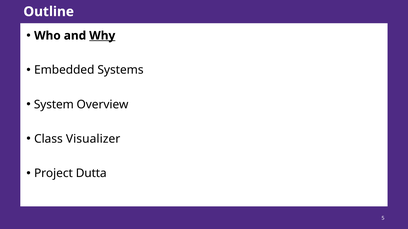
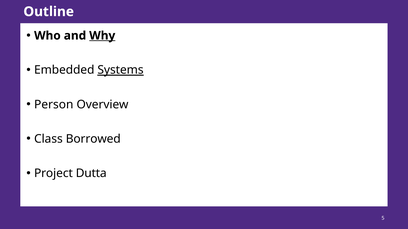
Systems underline: none -> present
System: System -> Person
Visualizer: Visualizer -> Borrowed
